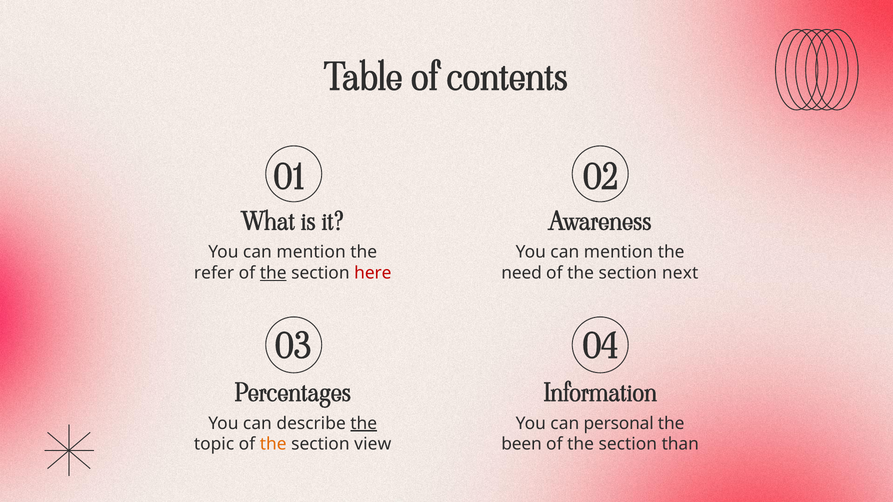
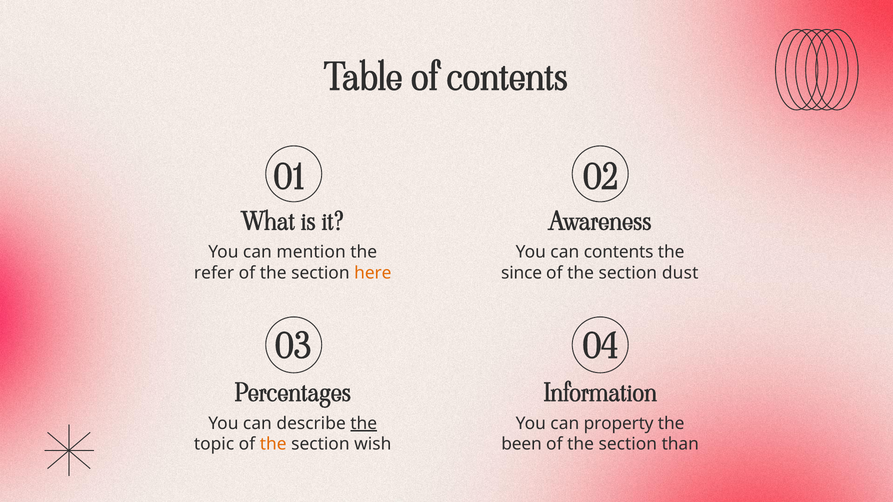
mention at (619, 252): mention -> contents
the at (273, 273) underline: present -> none
here colour: red -> orange
need: need -> since
next: next -> dust
personal: personal -> property
view: view -> wish
